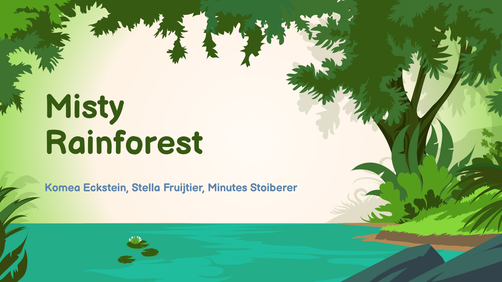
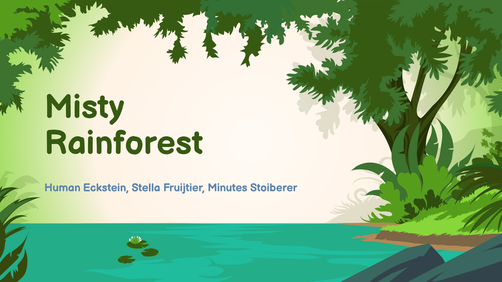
Komea: Komea -> Human
